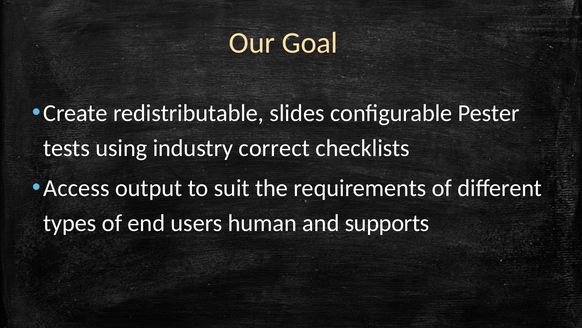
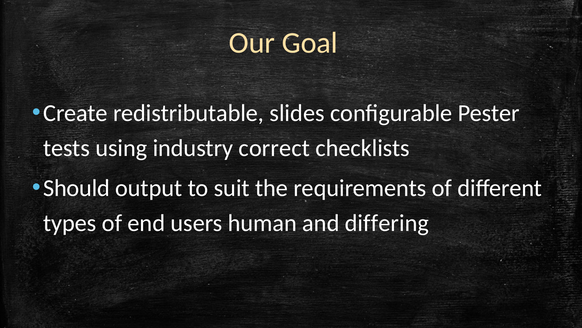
Access: Access -> Should
supports: supports -> differing
